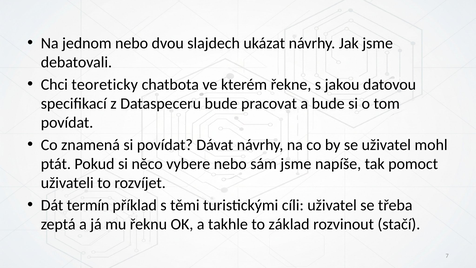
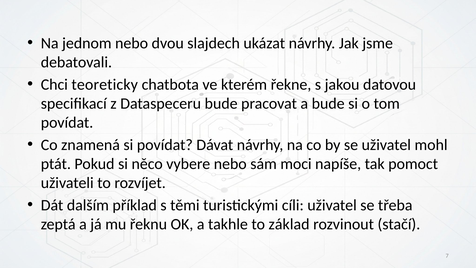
sám jsme: jsme -> moci
termín: termín -> dalším
